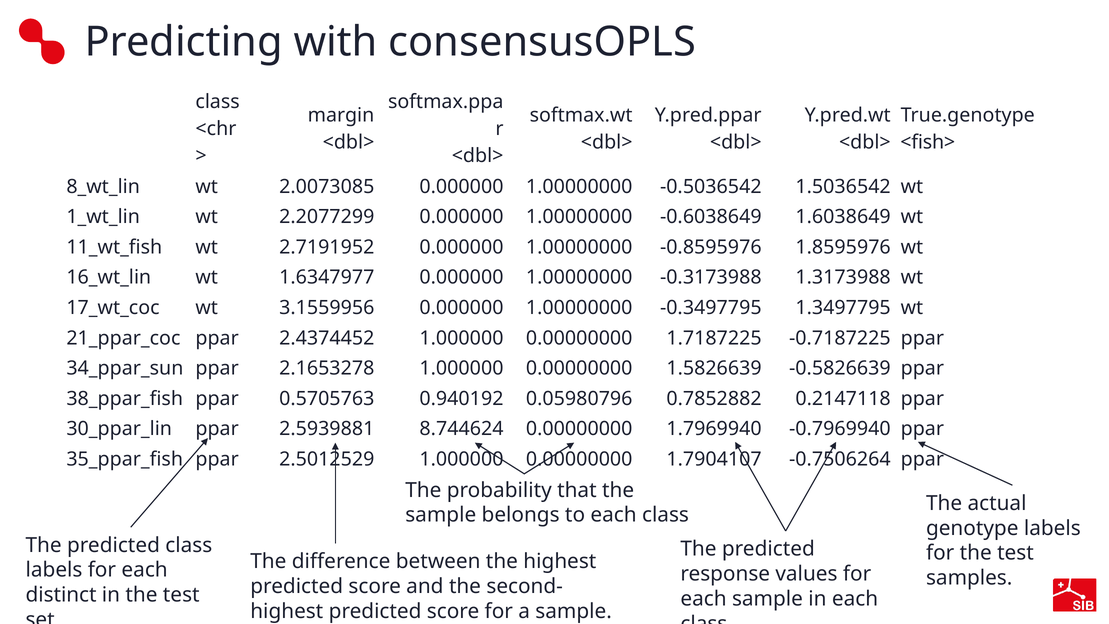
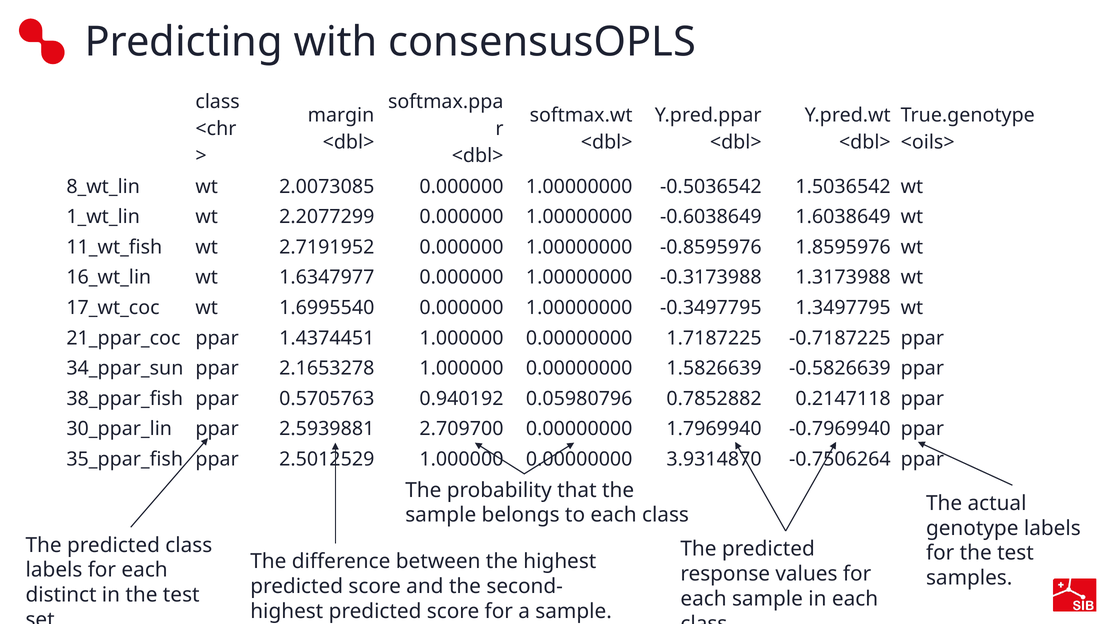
<fish>: <fish> -> <oils>
3.1559956: 3.1559956 -> 1.6995540
2.4374452: 2.4374452 -> 1.4374451
8.744624: 8.744624 -> 2.709700
1.7904107: 1.7904107 -> 3.9314870
